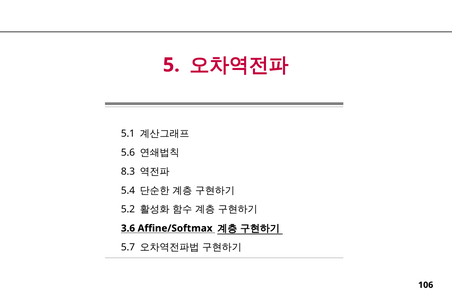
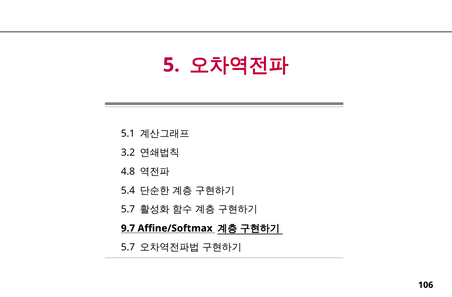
5.6: 5.6 -> 3.2
8.3: 8.3 -> 4.8
5.2 at (128, 209): 5.2 -> 5.7
3.6: 3.6 -> 9.7
